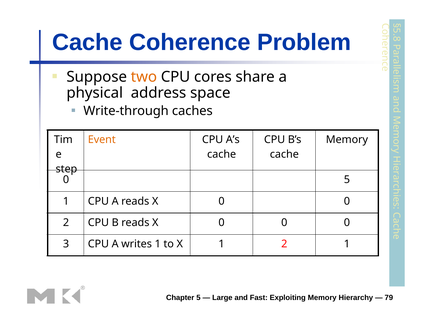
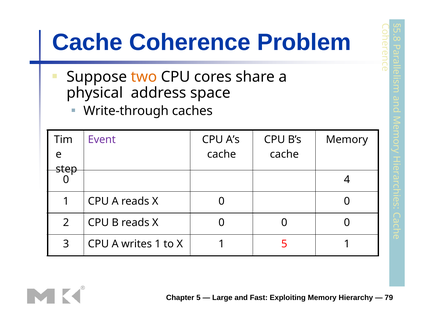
Event colour: orange -> purple
0 5: 5 -> 4
1 2: 2 -> 5
